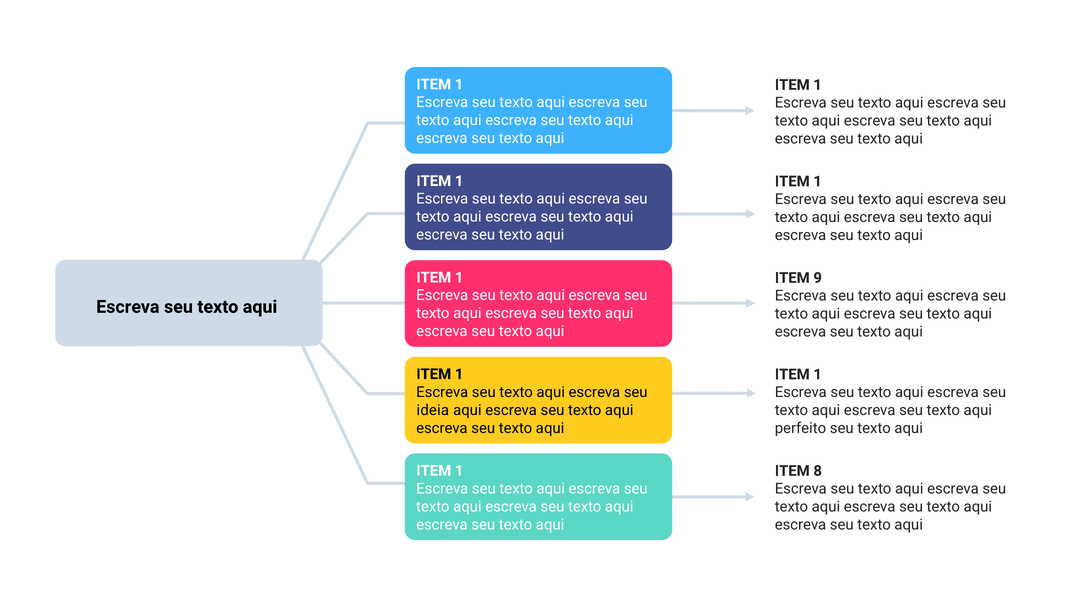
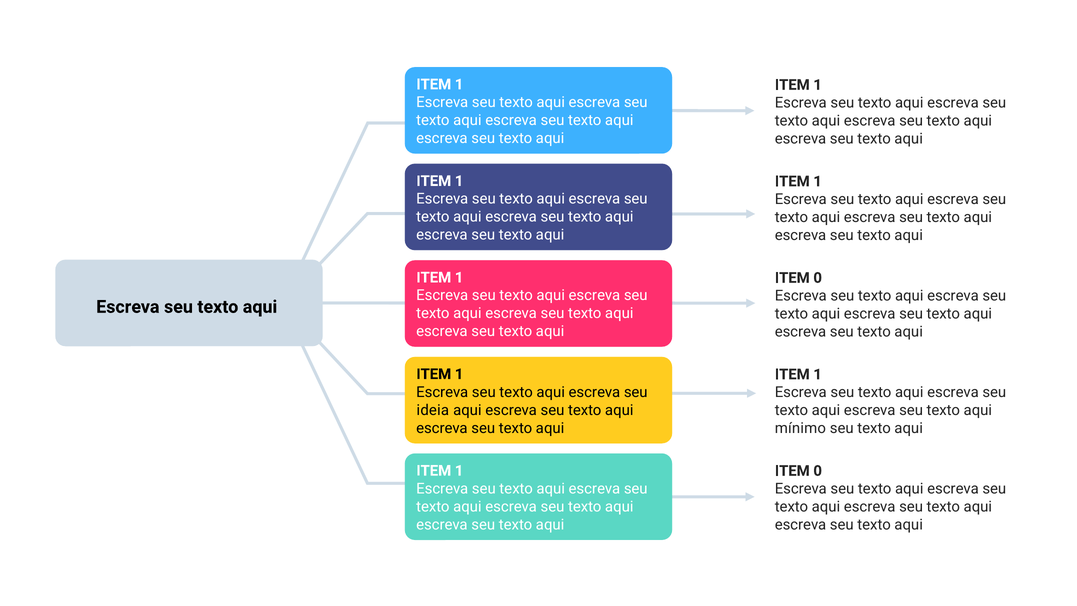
9 at (818, 278): 9 -> 0
perfeito: perfeito -> mínimo
8 at (818, 471): 8 -> 0
